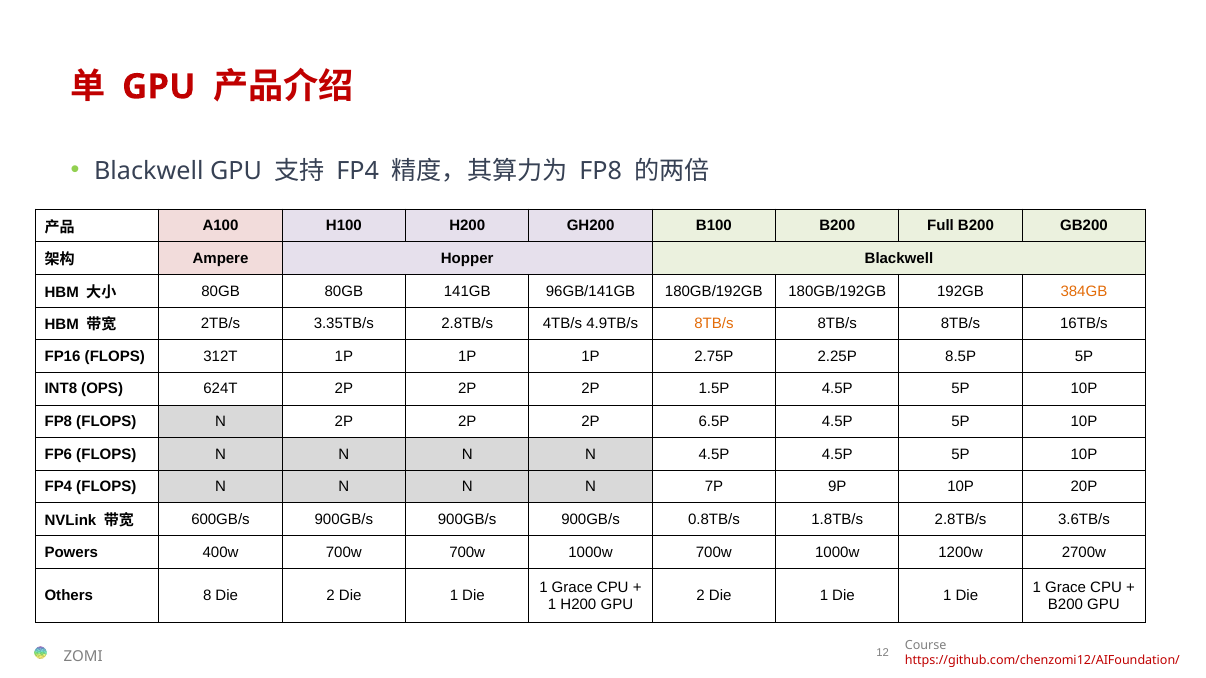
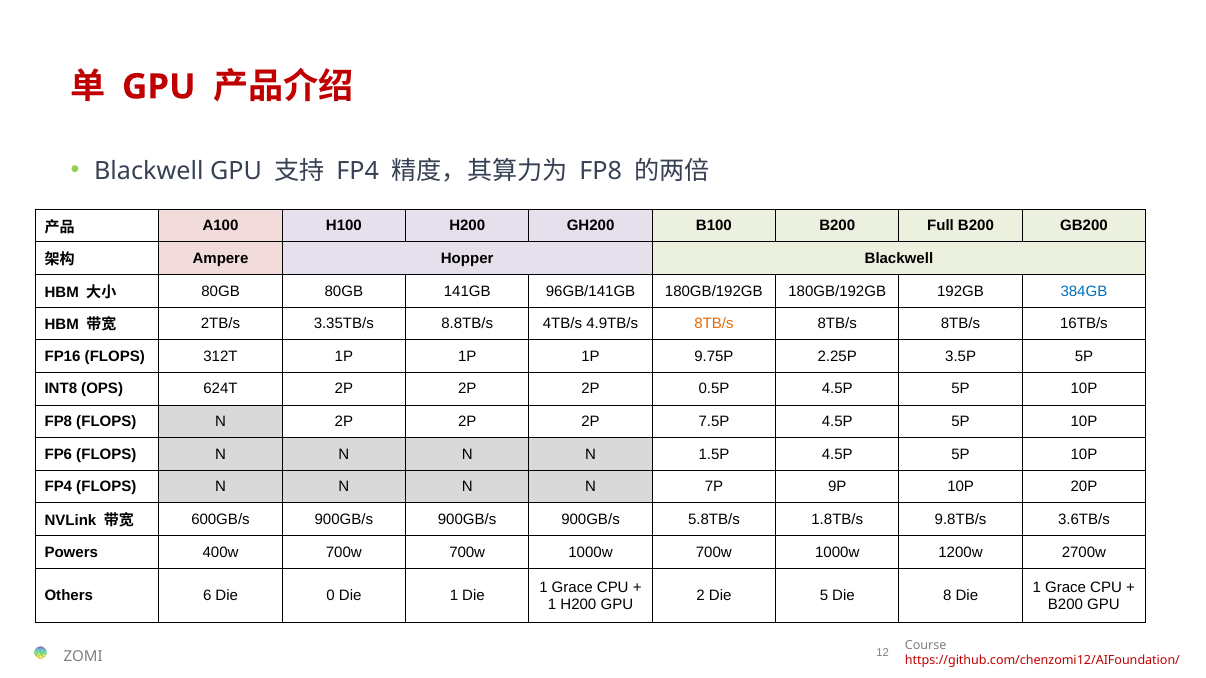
384GB colour: orange -> blue
3.35TB/s 2.8TB/s: 2.8TB/s -> 8.8TB/s
2.75P: 2.75P -> 9.75P
8.5P: 8.5P -> 3.5P
1.5P: 1.5P -> 0.5P
6.5P: 6.5P -> 7.5P
N 4.5P: 4.5P -> 1.5P
0.8TB/s: 0.8TB/s -> 5.8TB/s
1.8TB/s 2.8TB/s: 2.8TB/s -> 9.8TB/s
8: 8 -> 6
Die 2: 2 -> 0
1 at (824, 596): 1 -> 5
1 at (947, 596): 1 -> 8
